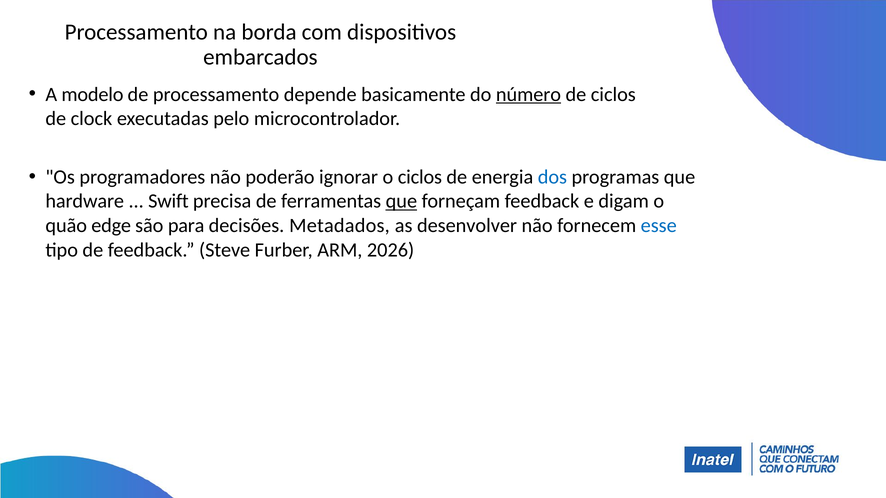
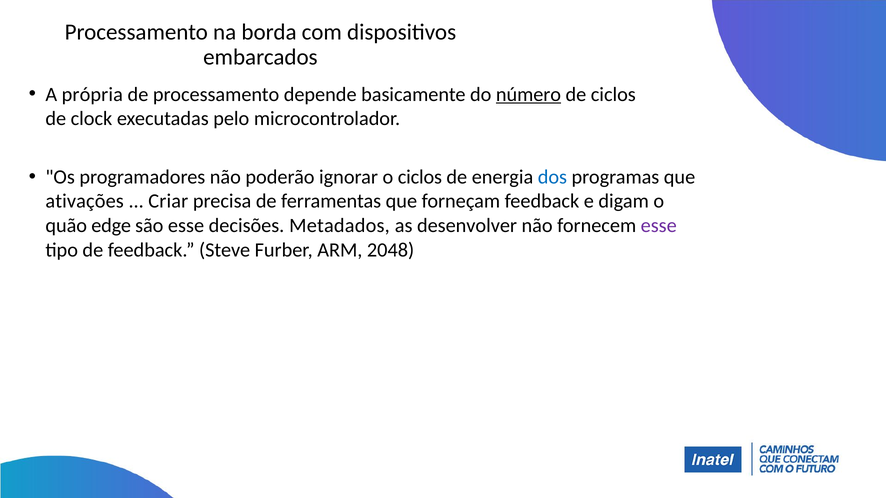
modelo: modelo -> própria
hardware: hardware -> ativações
Swift: Swift -> Criar
que at (401, 201) underline: present -> none
são para: para -> esse
esse at (659, 226) colour: blue -> purple
2026: 2026 -> 2048
